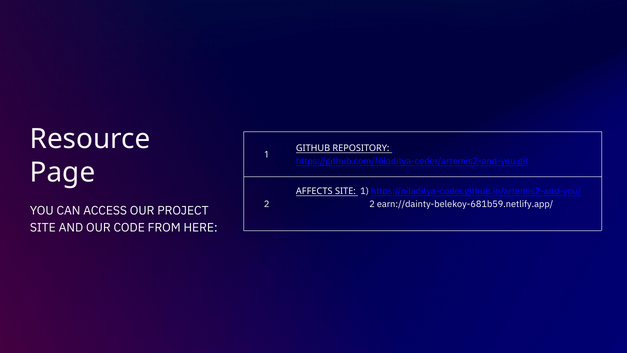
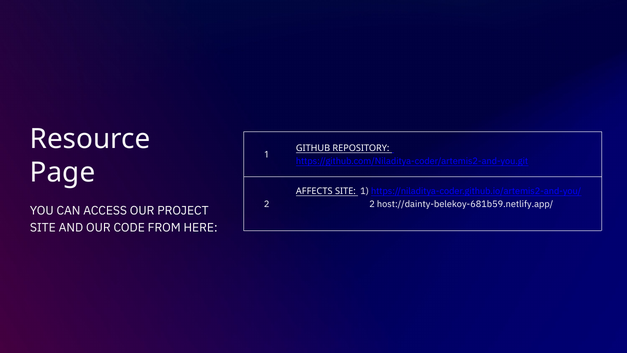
earn://dainty-belekoy-681b59.netlify.app/: earn://dainty-belekoy-681b59.netlify.app/ -> host://dainty-belekoy-681b59.netlify.app/
